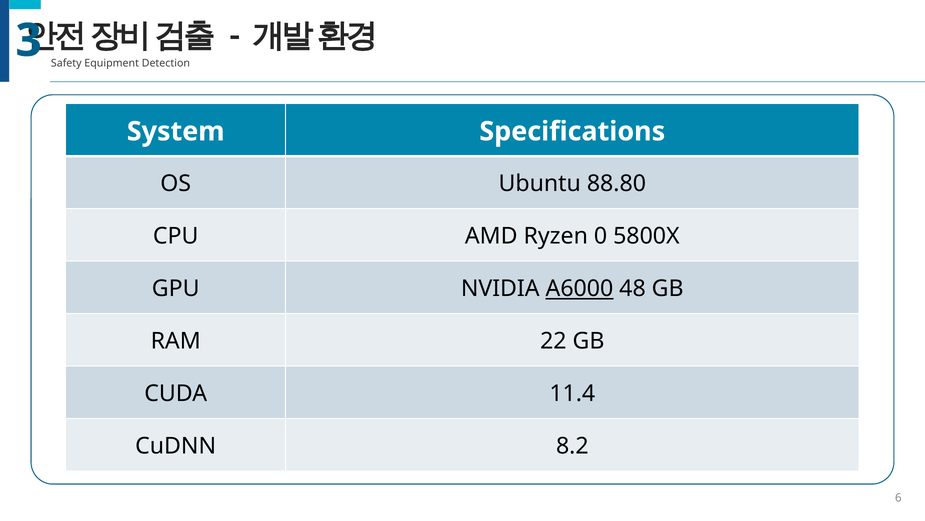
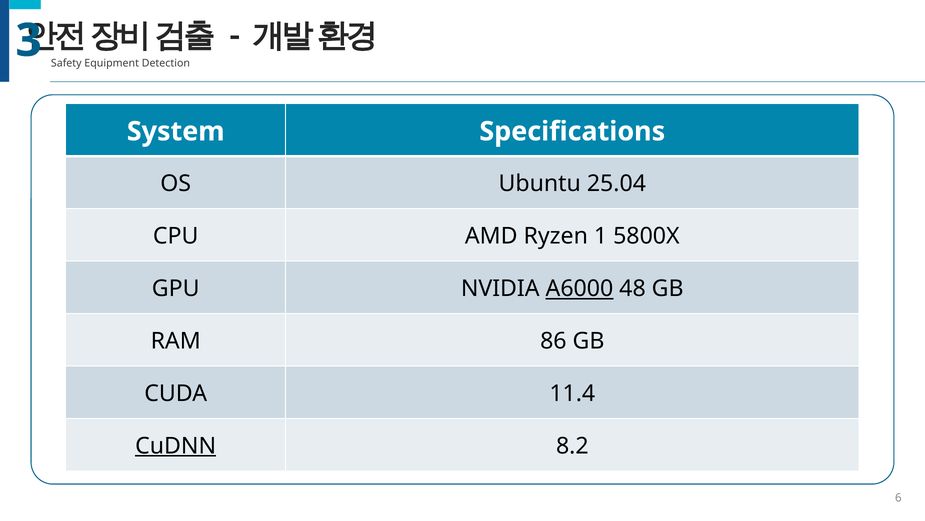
88.80: 88.80 -> 25.04
0: 0 -> 1
22: 22 -> 86
CuDNN underline: none -> present
